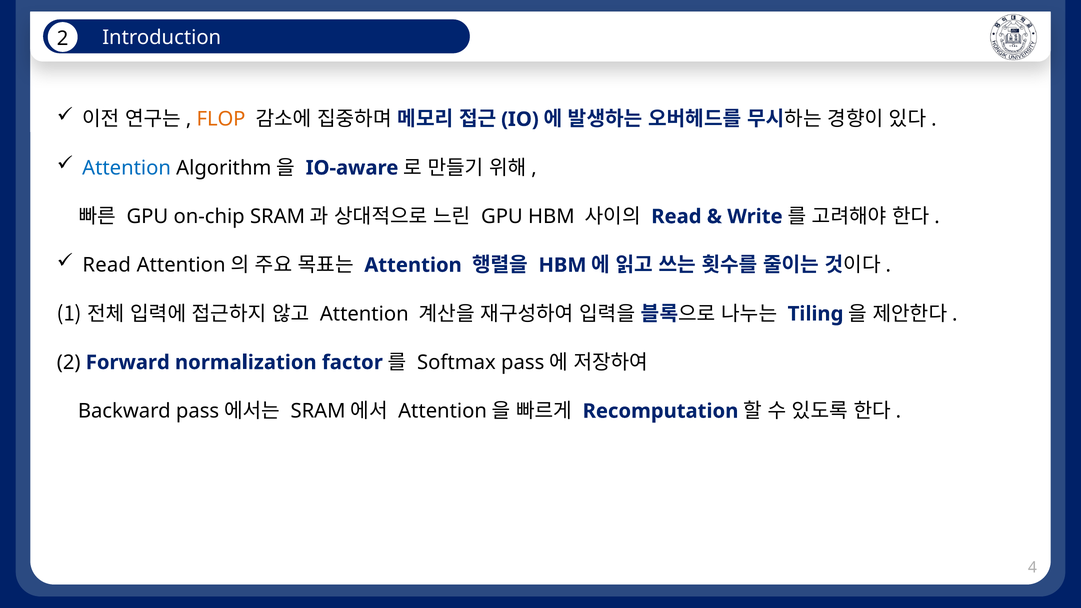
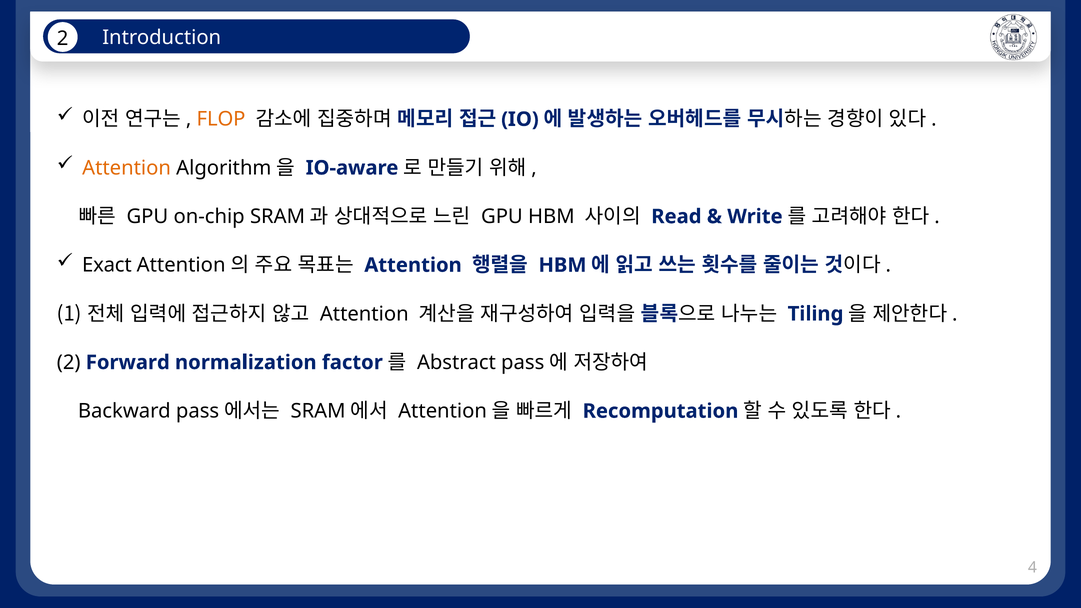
Attention at (127, 168) colour: blue -> orange
Read at (107, 265): Read -> Exact
Softmax: Softmax -> Abstract
